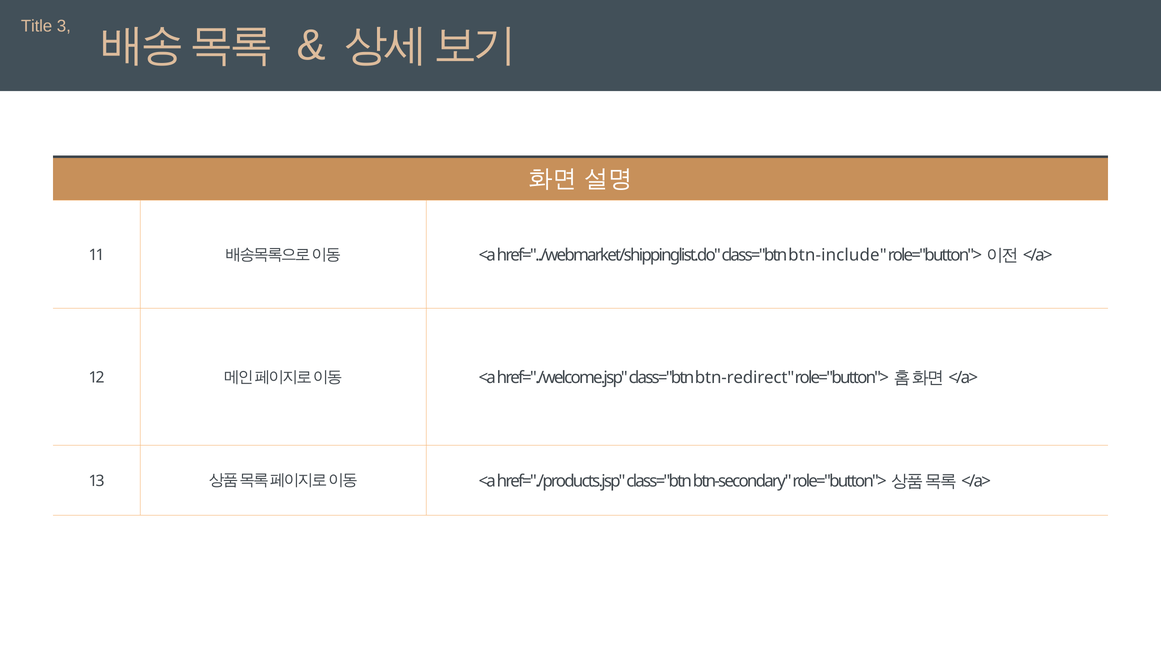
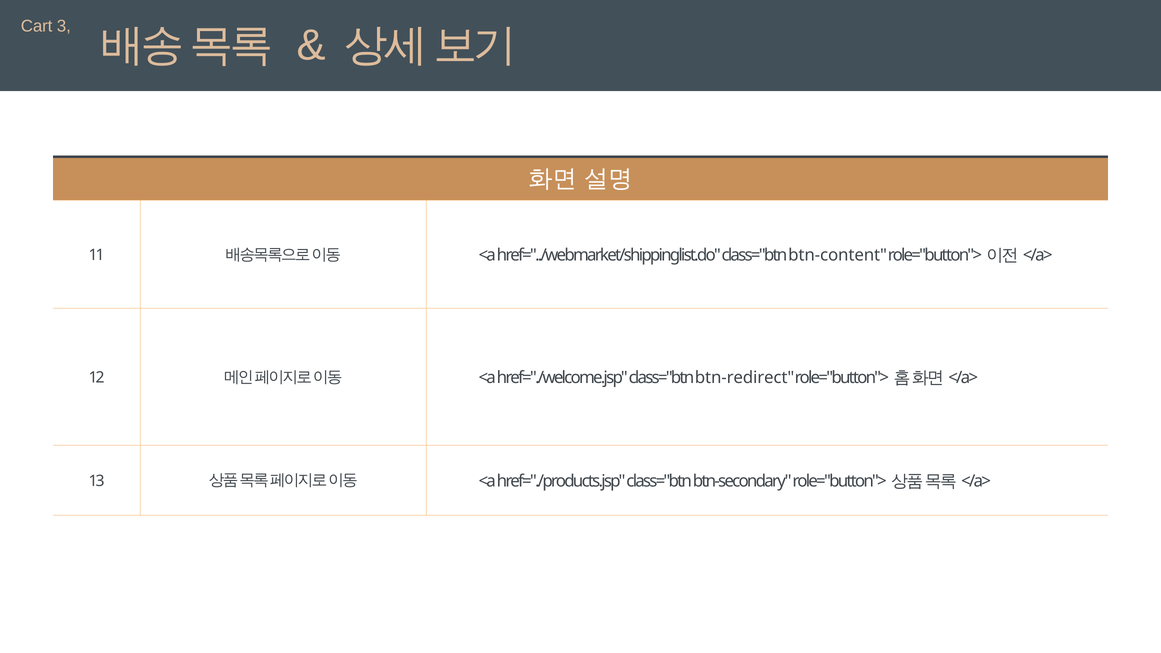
Title: Title -> Cart
btn-include: btn-include -> btn-content
